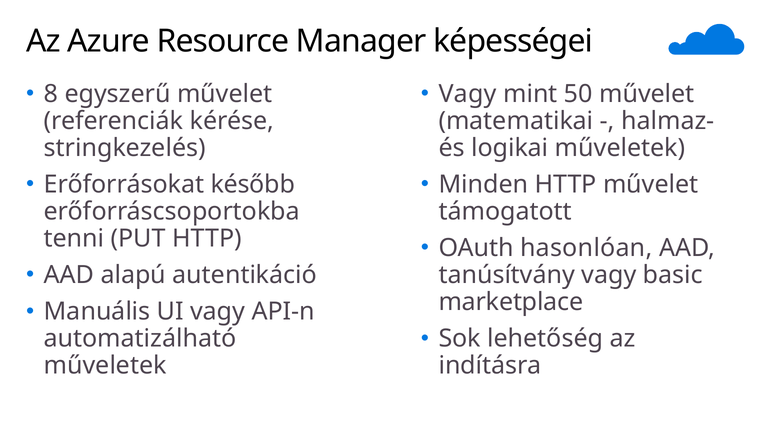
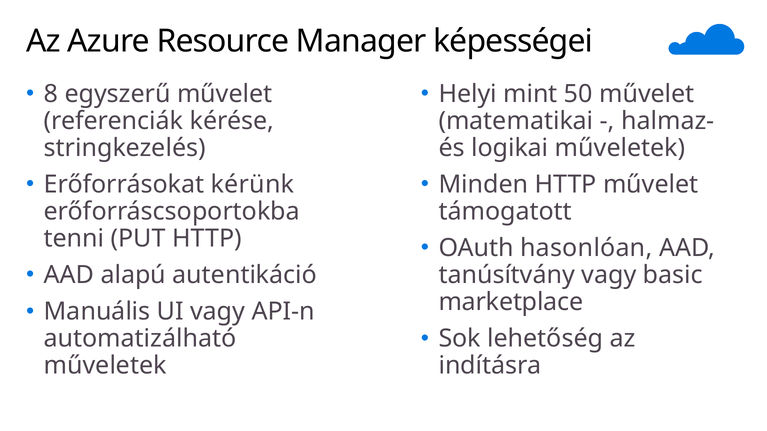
Vagy at (468, 94): Vagy -> Helyi
később: később -> kérünk
